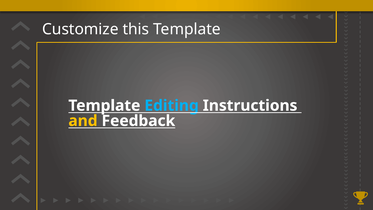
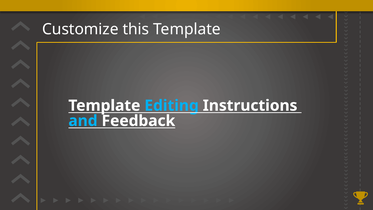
and colour: yellow -> light blue
